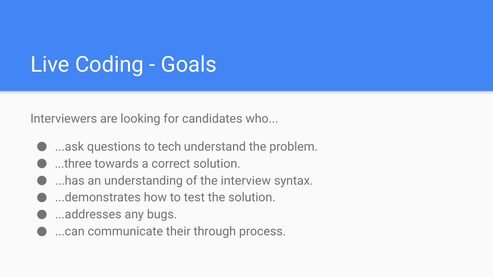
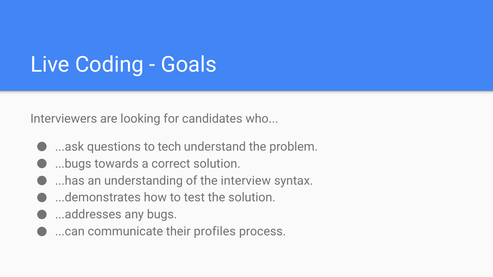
...three: ...three -> ...bugs
through: through -> profiles
